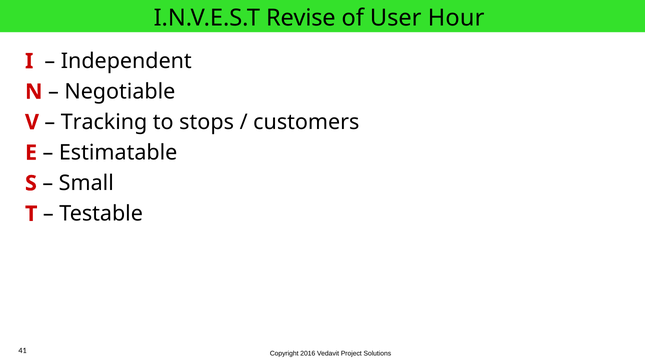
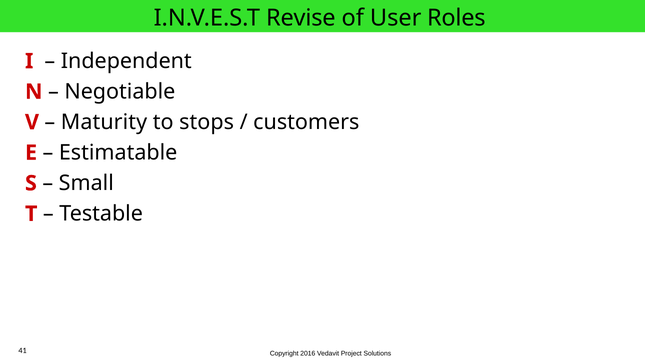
Hour: Hour -> Roles
Tracking: Tracking -> Maturity
